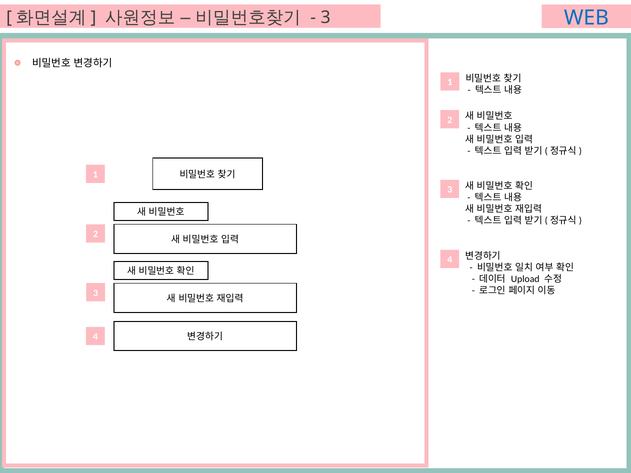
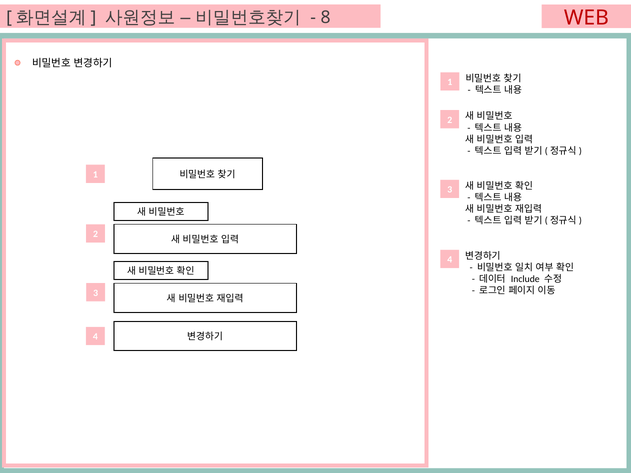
3 at (326, 17): 3 -> 8
WEB colour: blue -> red
Upload: Upload -> Include
